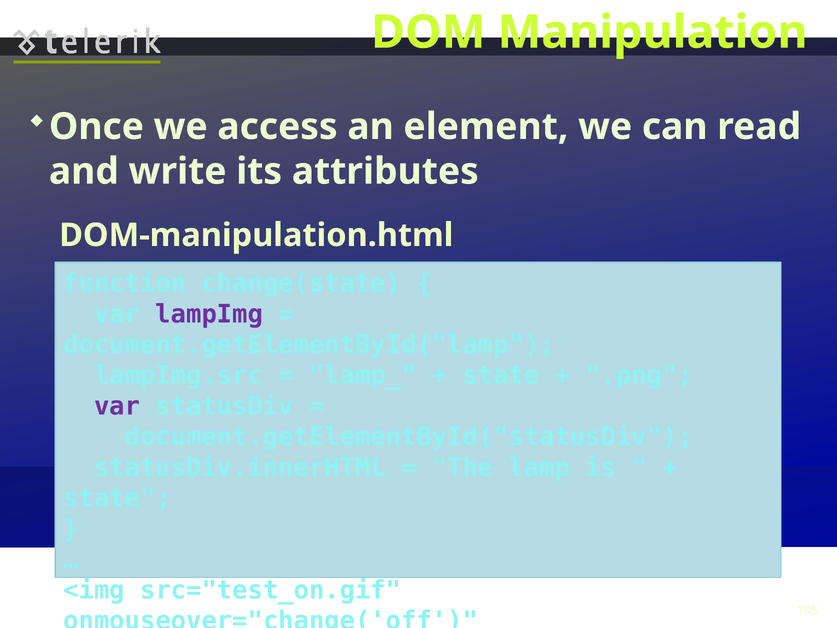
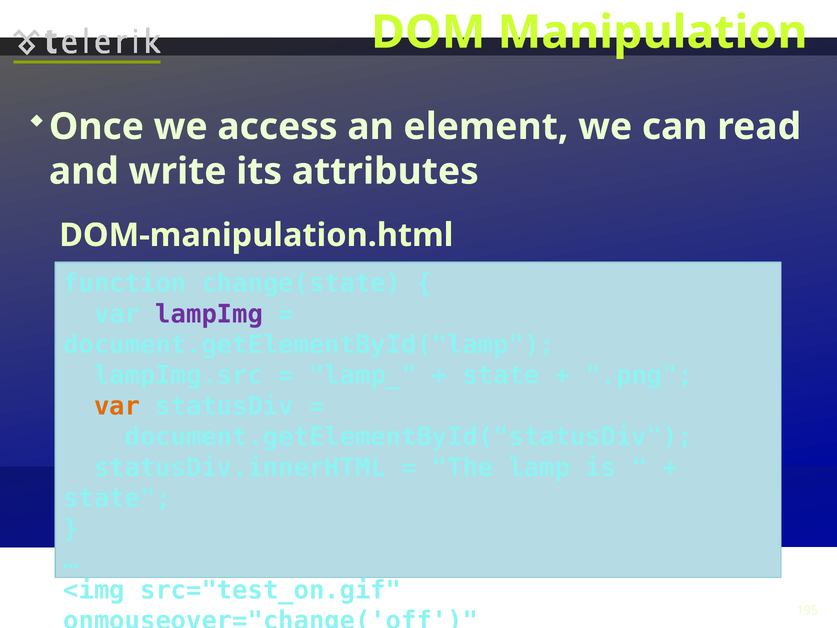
var at (117, 406) colour: purple -> orange
